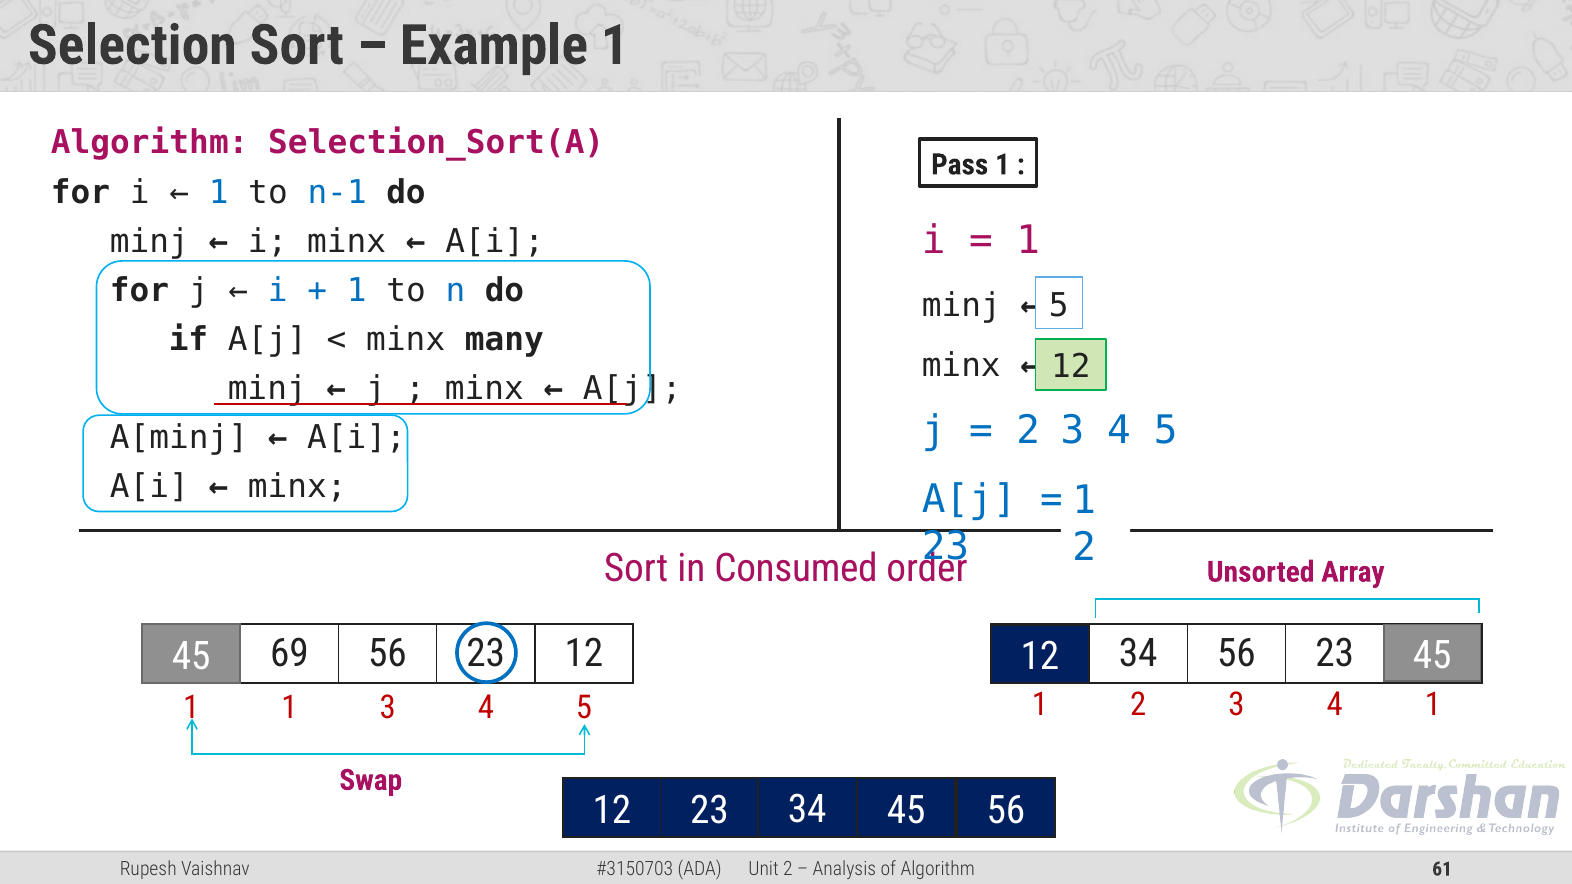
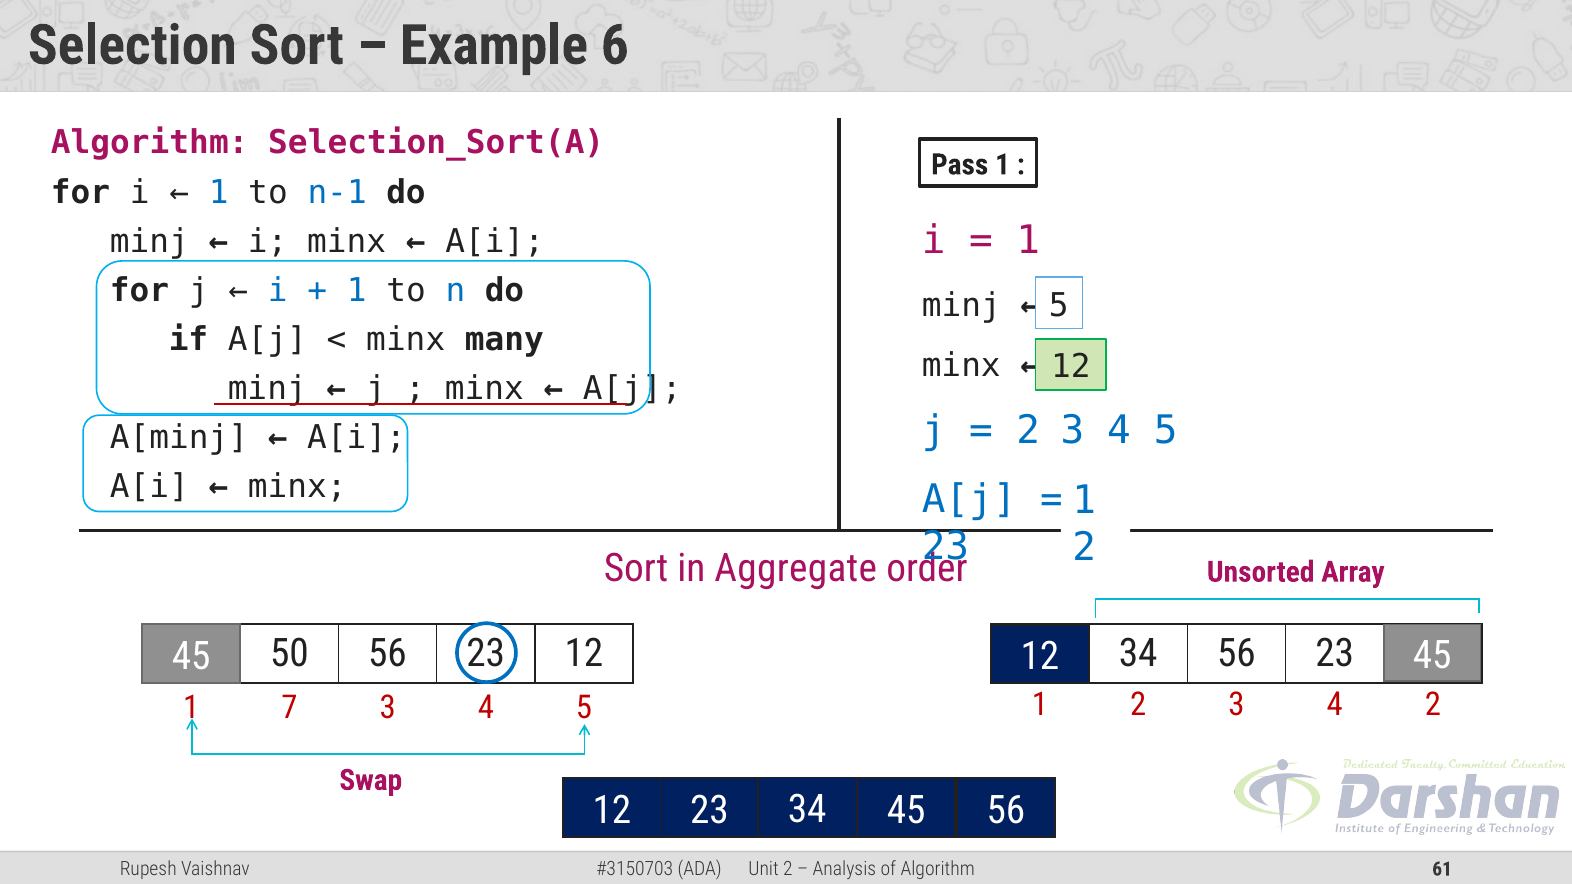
Example 1: 1 -> 6
Consumed: Consumed -> Aggregate
69: 69 -> 50
4 1: 1 -> 2
1 at (289, 708): 1 -> 7
